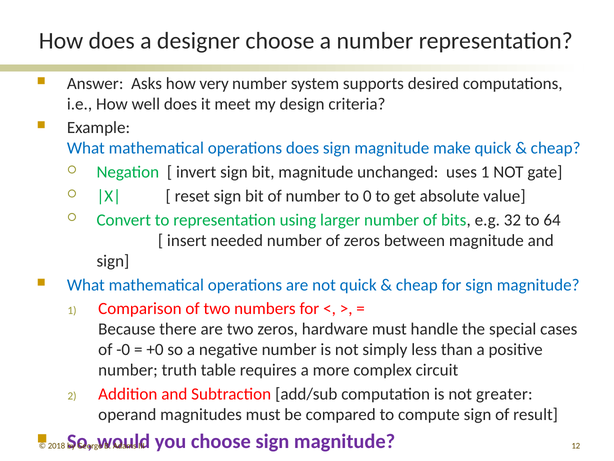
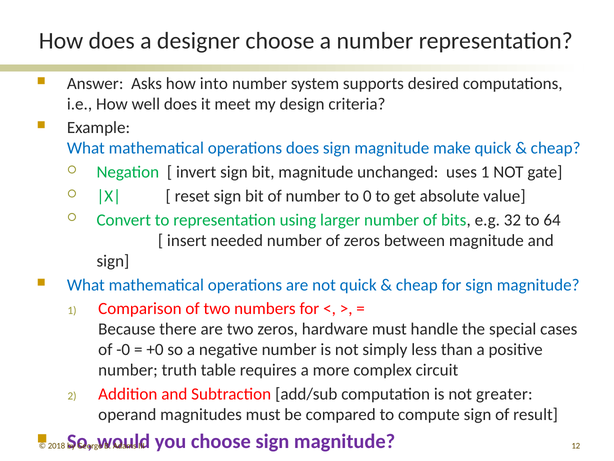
very: very -> into
